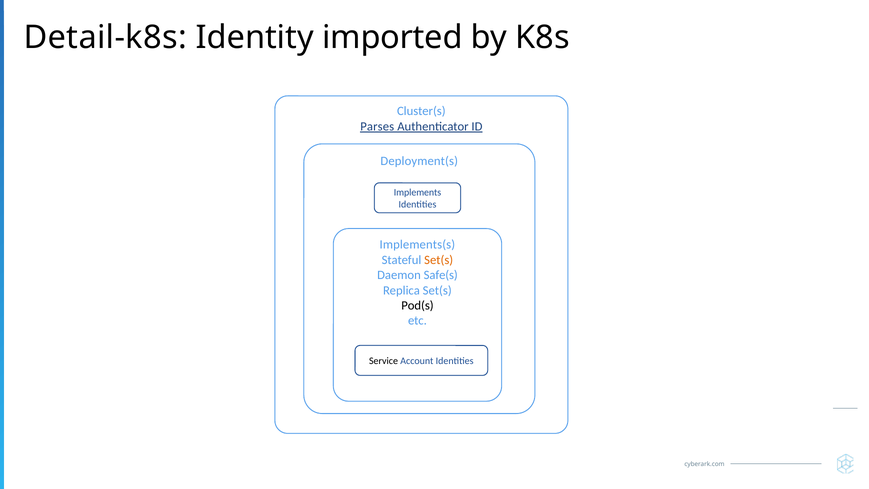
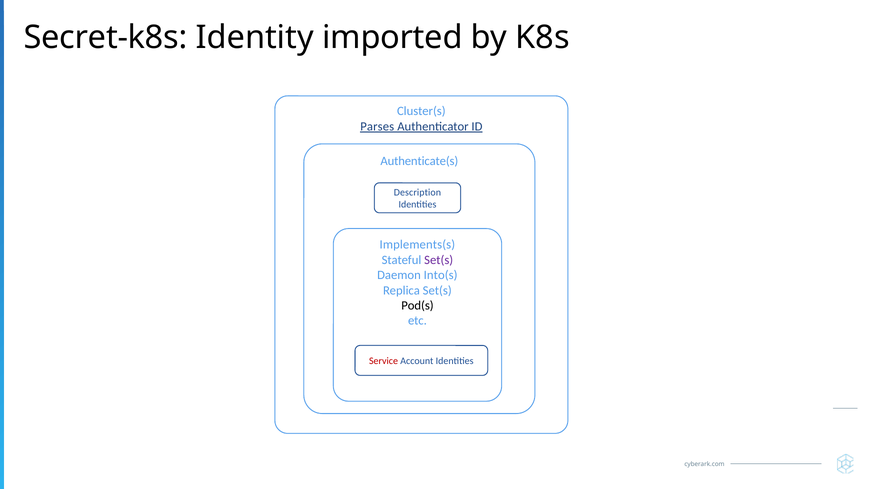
Detail-k8s: Detail-k8s -> Secret-k8s
Deployment(s: Deployment(s -> Authenticate(s
Implements: Implements -> Description
Set(s at (439, 260) colour: orange -> purple
Safe(s: Safe(s -> Into(s
Service colour: black -> red
